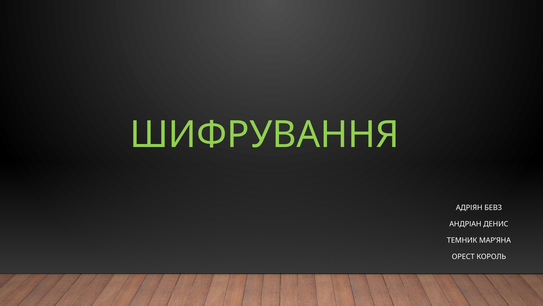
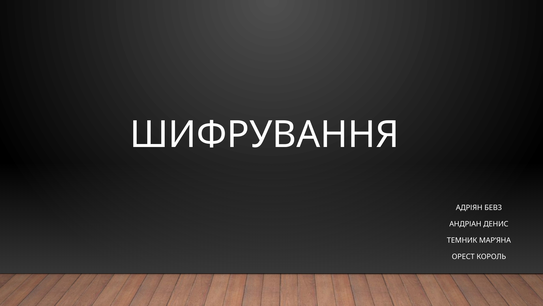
ШИФРУВАННЯ colour: light green -> white
